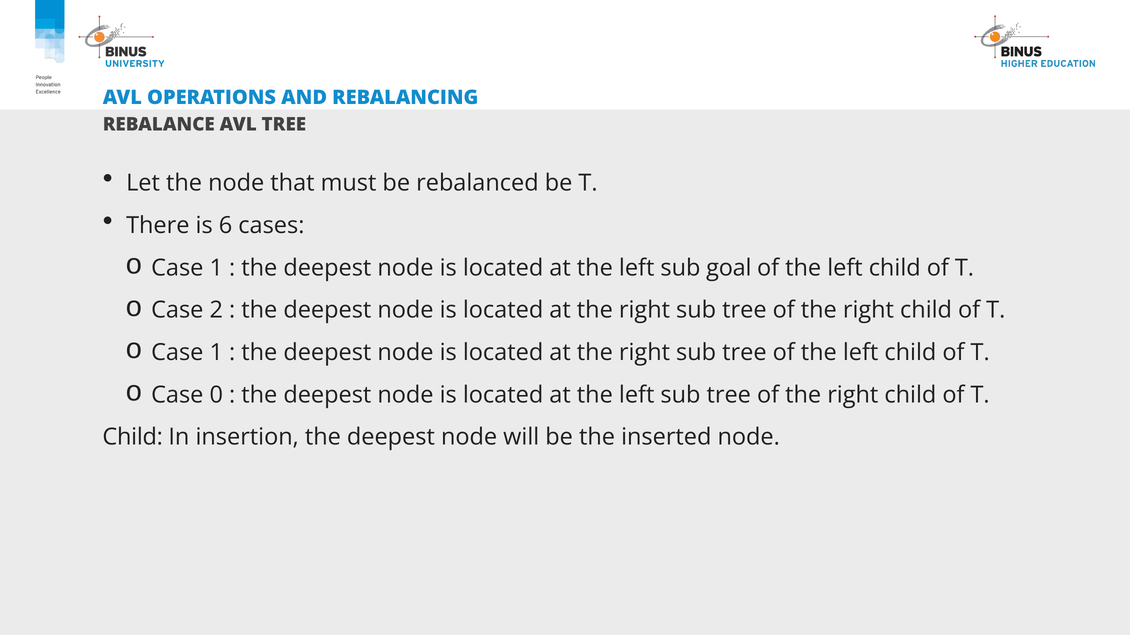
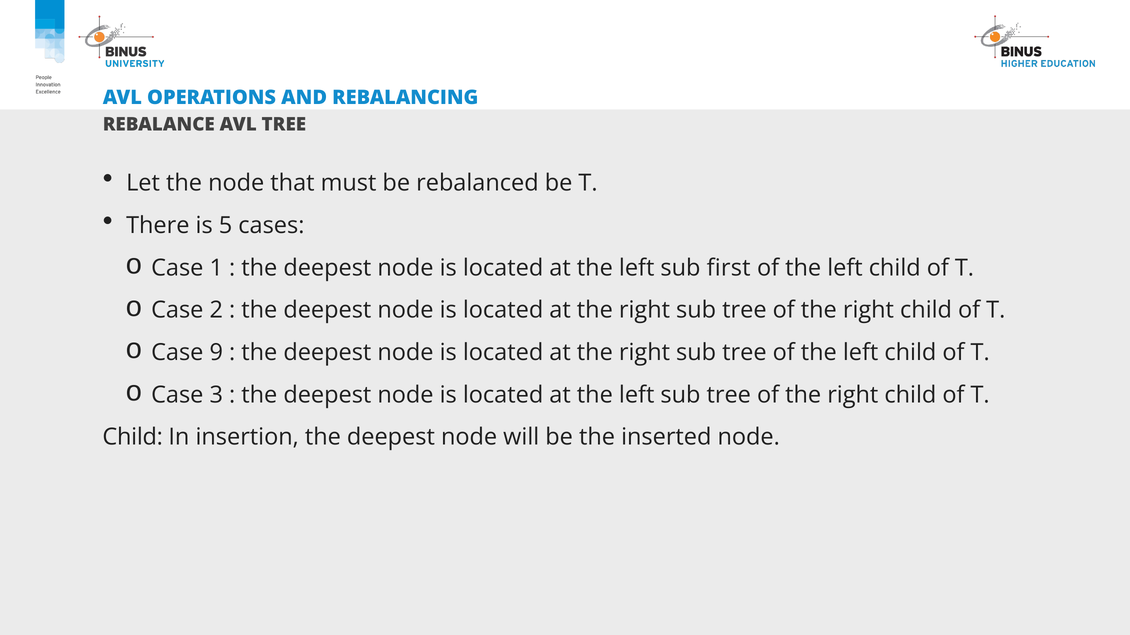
6: 6 -> 5
goal: goal -> first
1 at (216, 353): 1 -> 9
0: 0 -> 3
